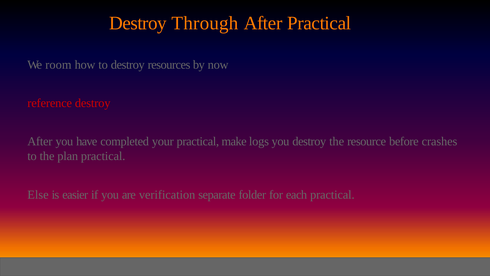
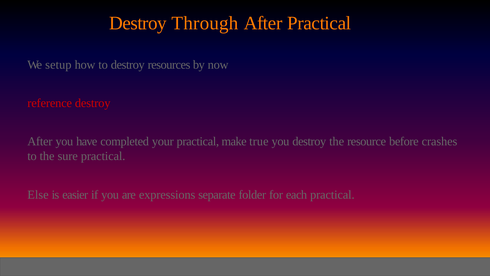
room: room -> setup
logs: logs -> true
plan: plan -> sure
verification: verification -> expressions
